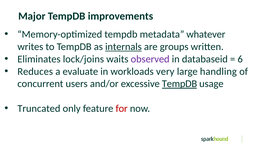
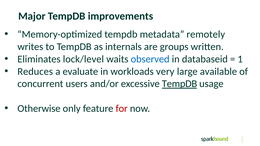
whatever: whatever -> remotely
internals underline: present -> none
lock/joins: lock/joins -> lock/level
observed colour: purple -> blue
6: 6 -> 1
handling: handling -> available
Truncated: Truncated -> Otherwise
